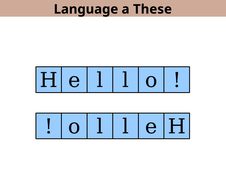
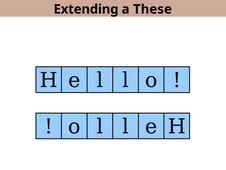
Language: Language -> Extending
